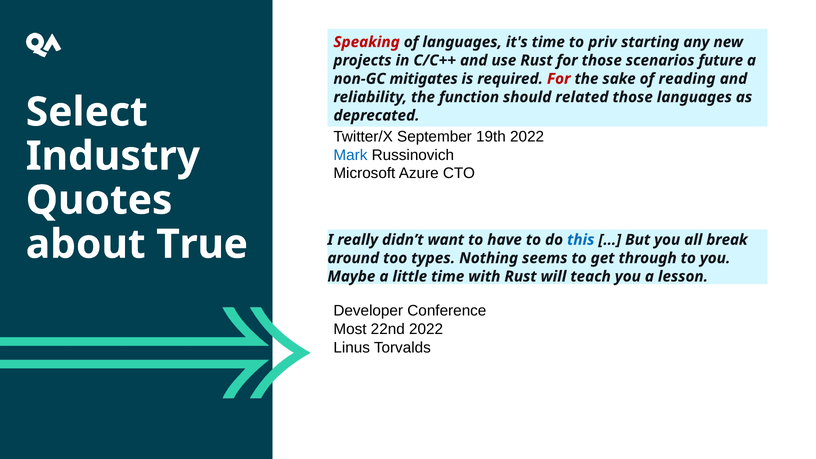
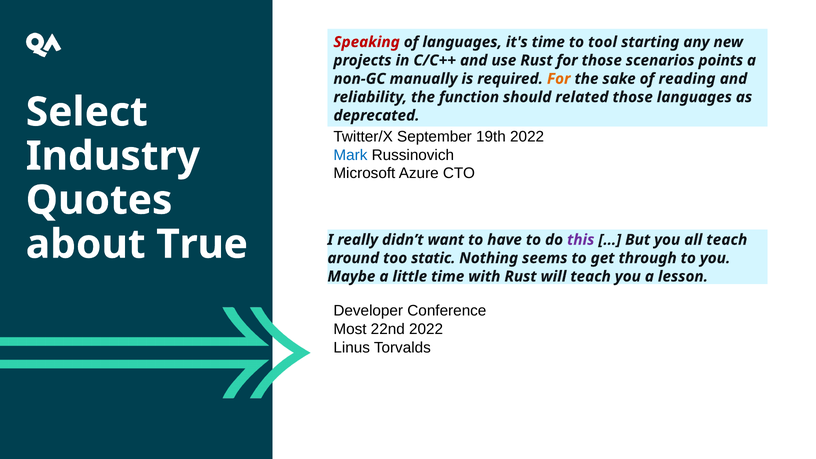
priv: priv -> tool
future: future -> points
mitigates: mitigates -> manually
For at (559, 79) colour: red -> orange
this colour: blue -> purple
all break: break -> teach
types: types -> static
